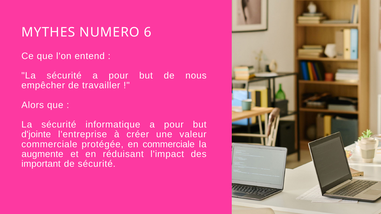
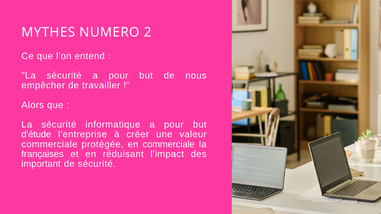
6: 6 -> 2
d'jointe: d'jointe -> d'étude
augmente: augmente -> françaises
